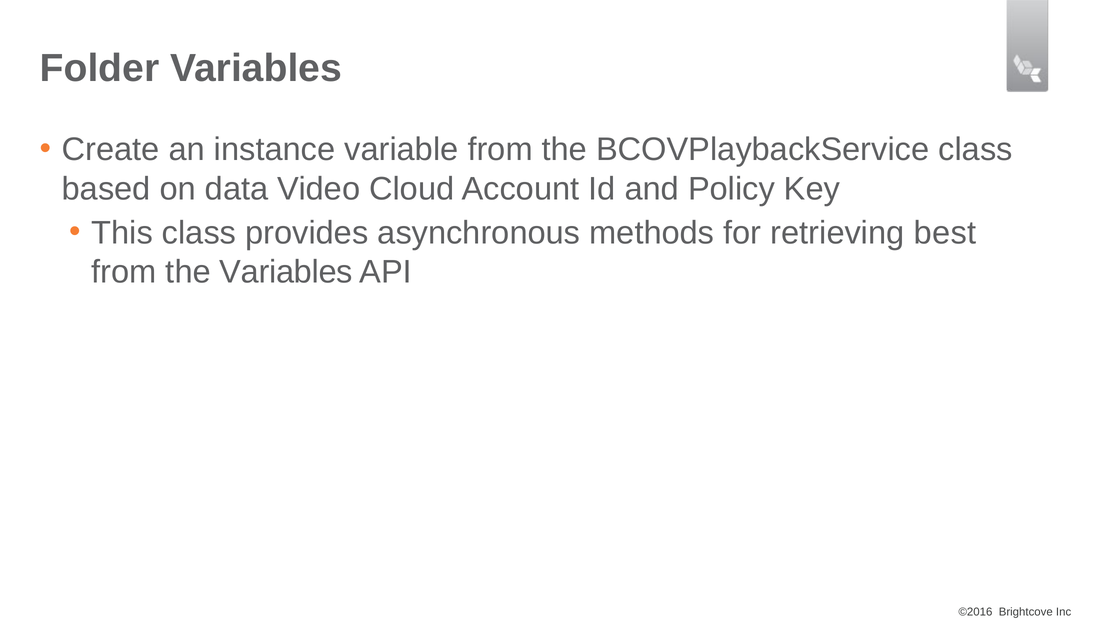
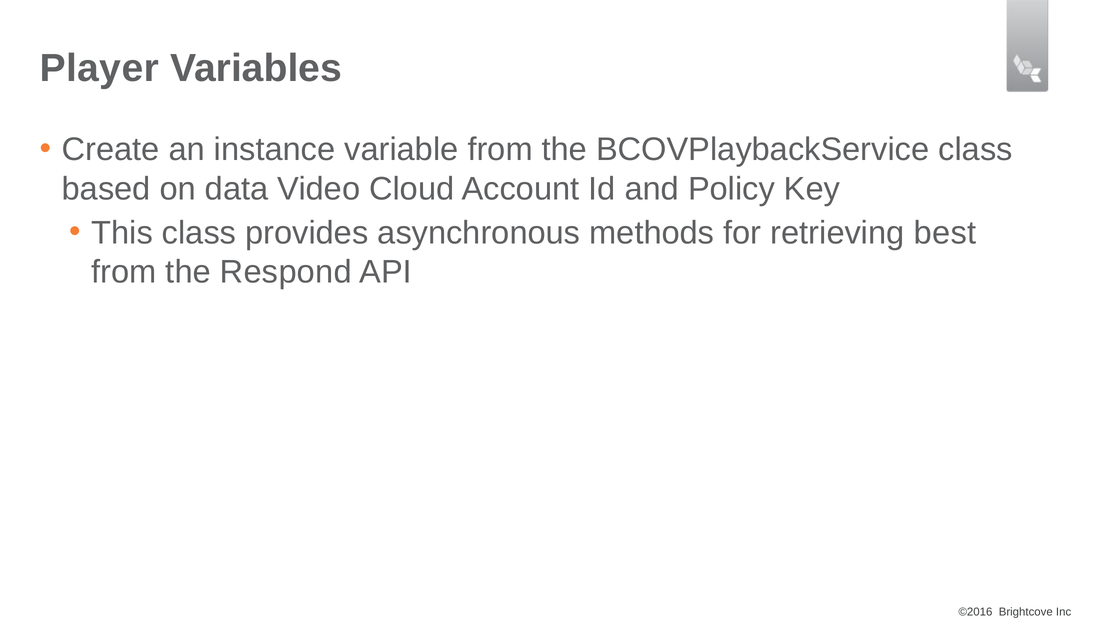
Folder: Folder -> Player
the Variables: Variables -> Respond
